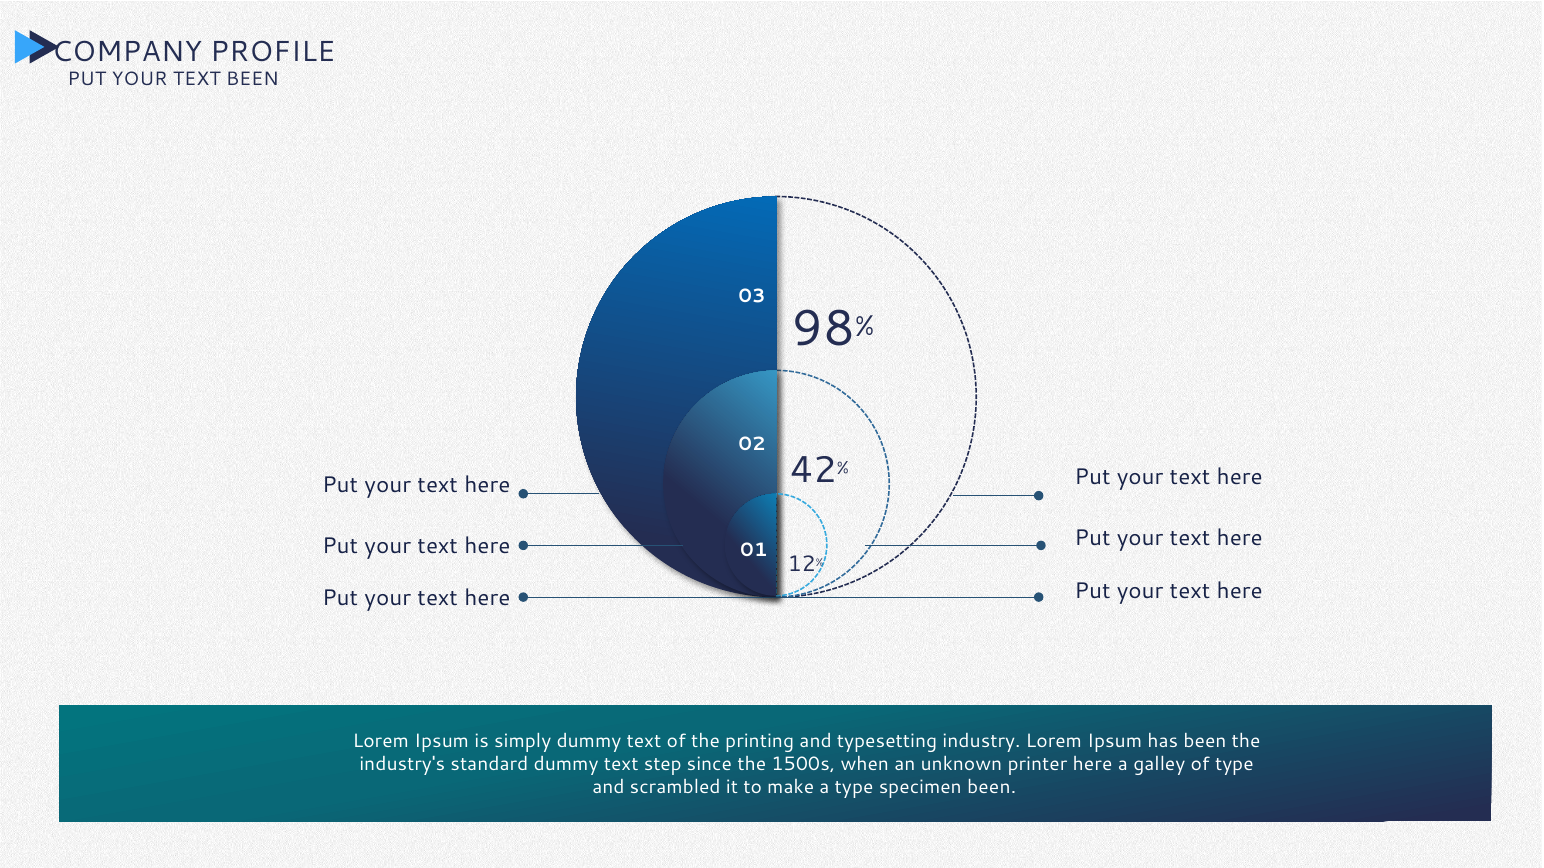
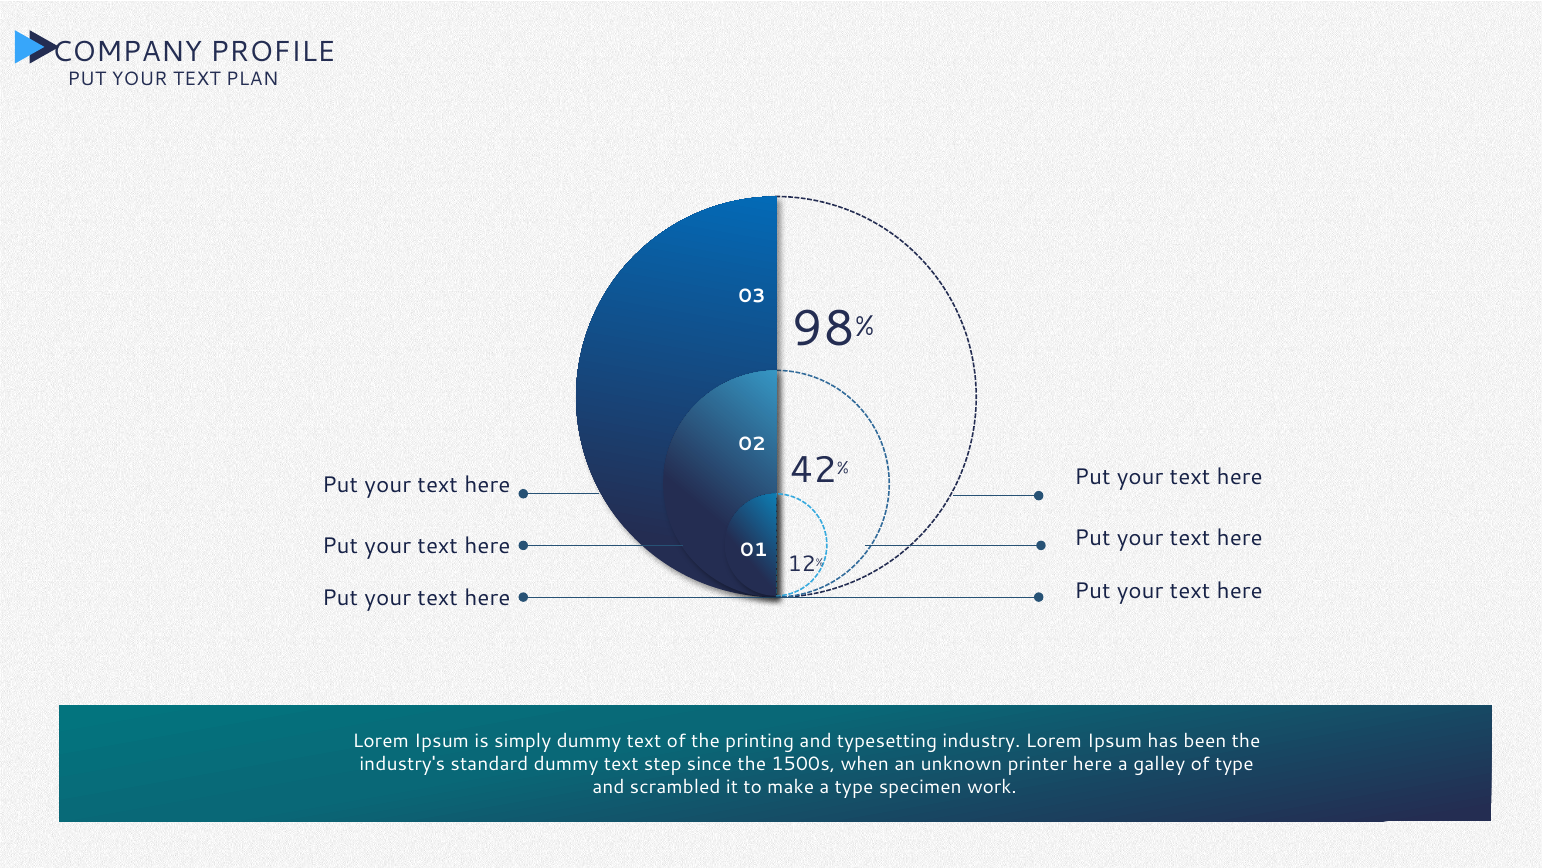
TEXT BEEN: BEEN -> PLAN
specimen been: been -> work
